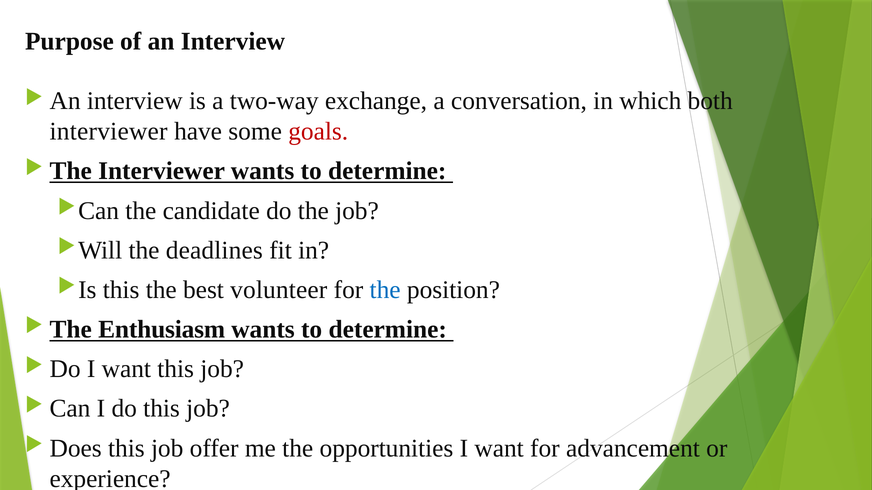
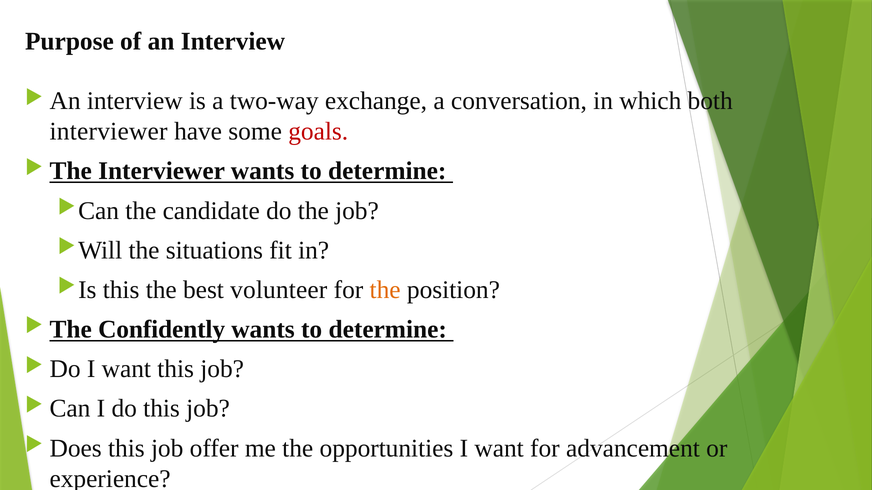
deadlines: deadlines -> situations
the at (385, 290) colour: blue -> orange
Enthusiasm: Enthusiasm -> Confidently
